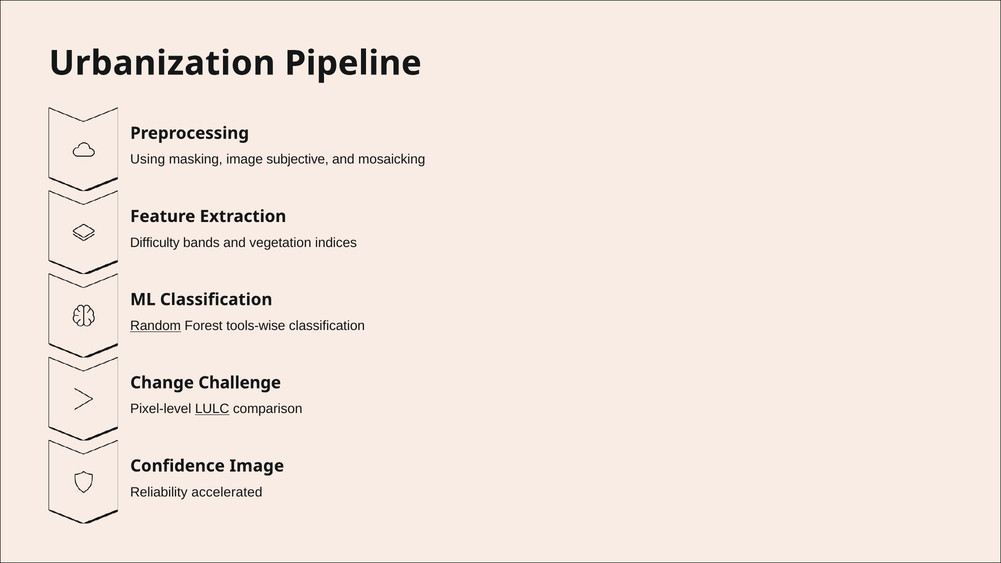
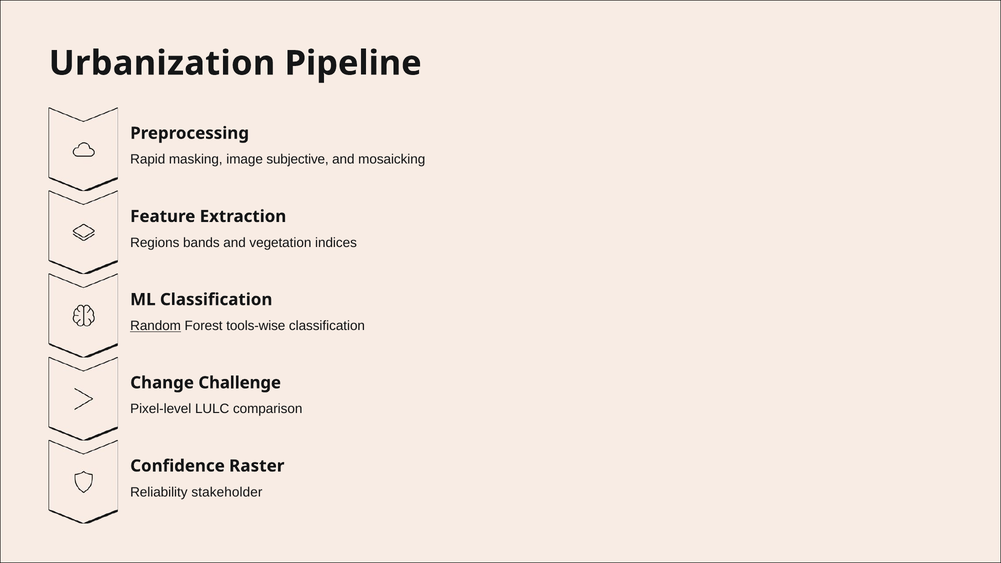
Using: Using -> Rapid
Difficulty: Difficulty -> Regions
LULC underline: present -> none
Confidence Image: Image -> Raster
accelerated: accelerated -> stakeholder
